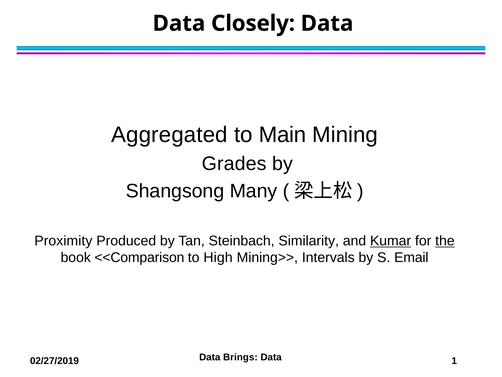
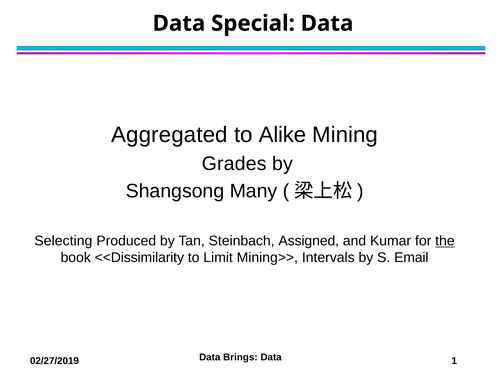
Closely: Closely -> Special
Main: Main -> Alike
Proximity: Proximity -> Selecting
Similarity: Similarity -> Assigned
Kumar underline: present -> none
<<Comparison: <<Comparison -> <<Dissimilarity
High: High -> Limit
